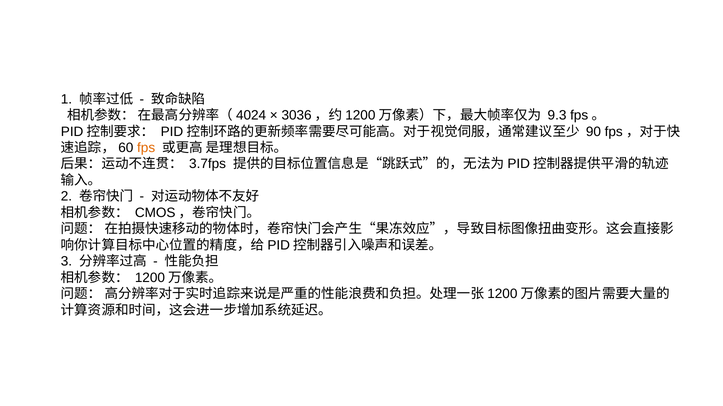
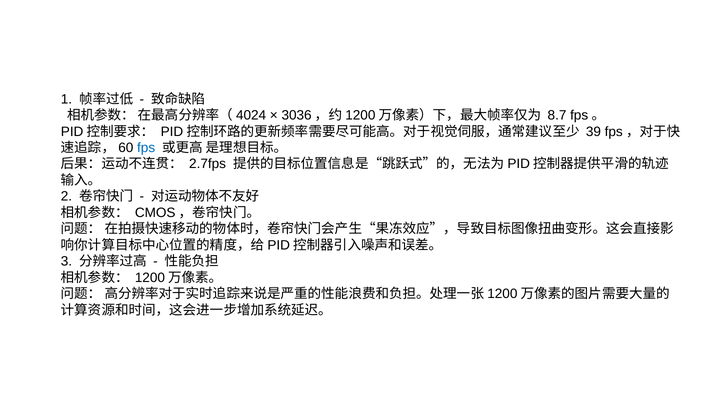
9.3: 9.3 -> 8.7
90: 90 -> 39
fps colour: orange -> blue
3.7fps: 3.7fps -> 2.7fps
